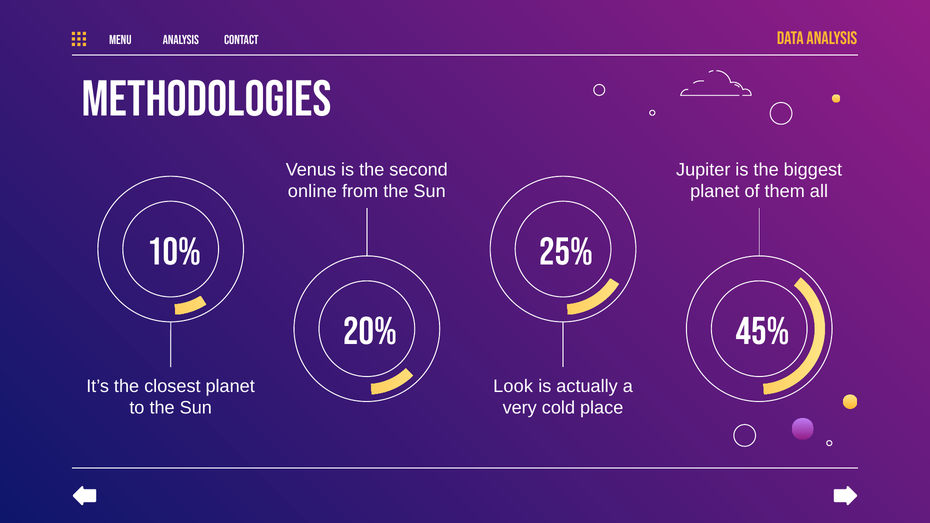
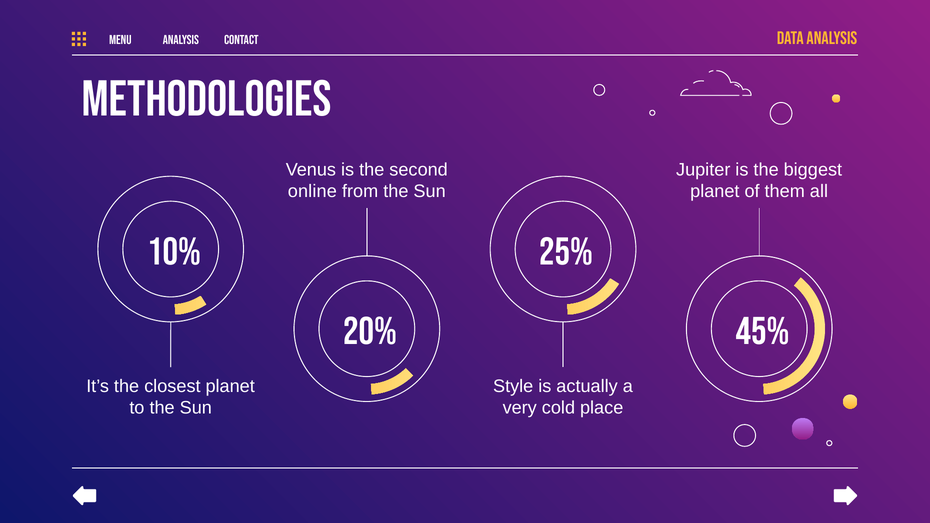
Look: Look -> Style
